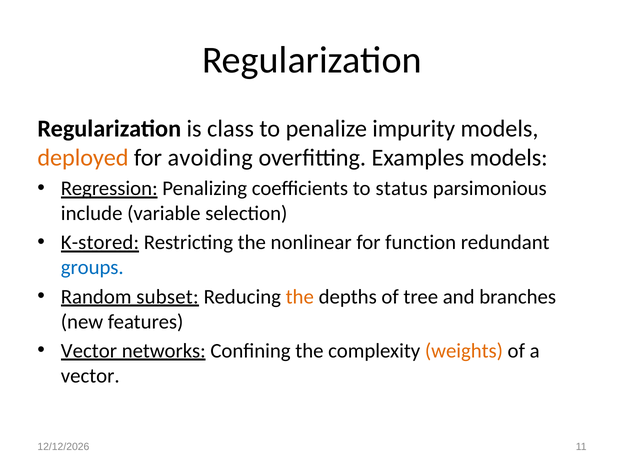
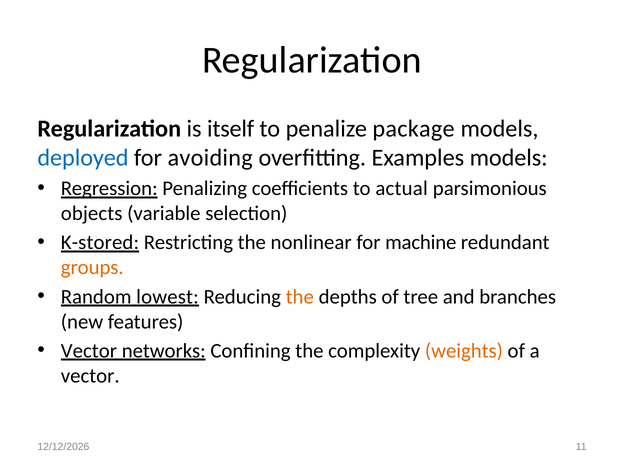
class: class -> itself
impurity: impurity -> package
deployed colour: orange -> blue
status: status -> actual
include: include -> objects
function: function -> machine
groups colour: blue -> orange
subset: subset -> lowest
